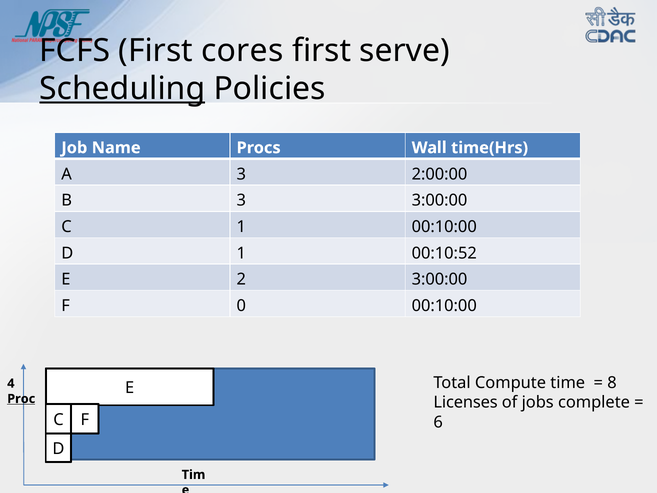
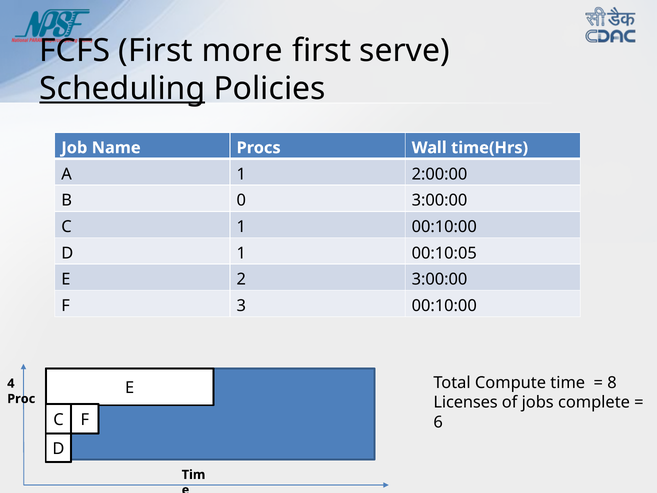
cores: cores -> more
A 3: 3 -> 1
B 3: 3 -> 0
00:10:52: 00:10:52 -> 00:10:05
0: 0 -> 3
Proc underline: present -> none
